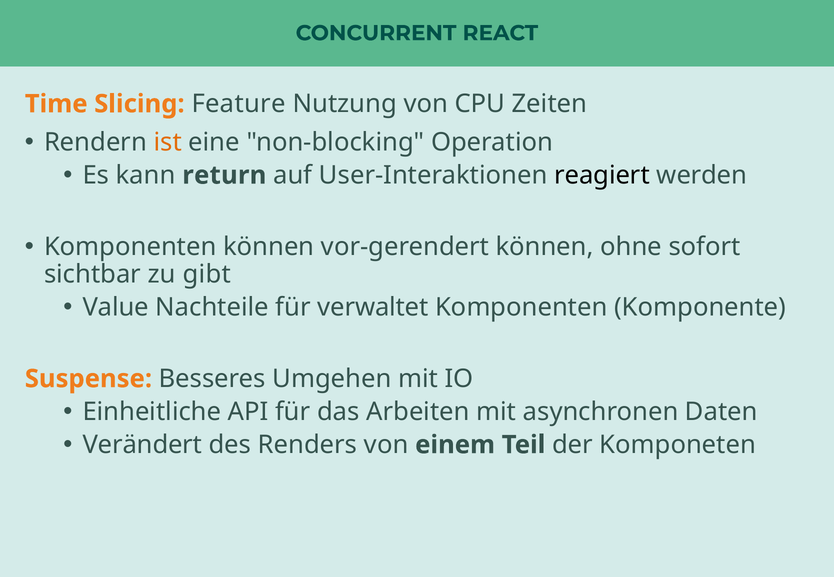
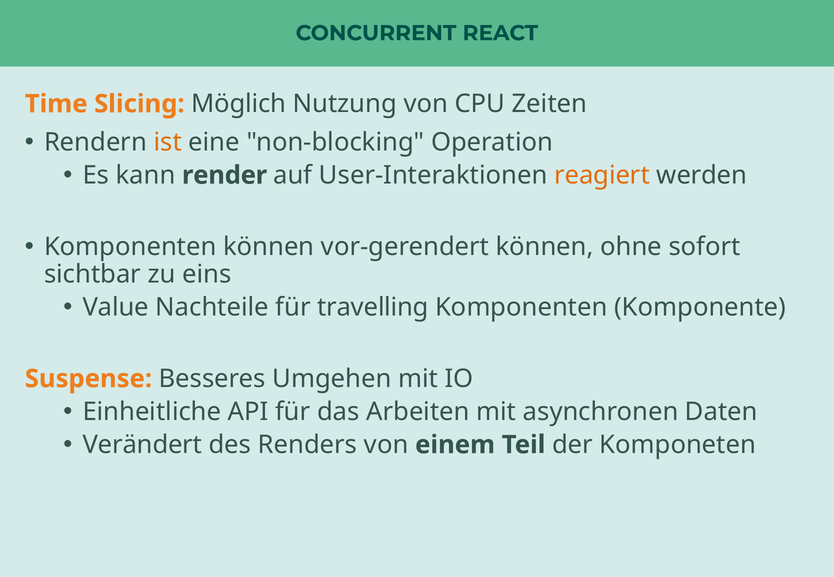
Feature: Feature -> Möglich
return: return -> render
reagiert colour: black -> orange
gibt: gibt -> eins
verwaltet: verwaltet -> travelling
